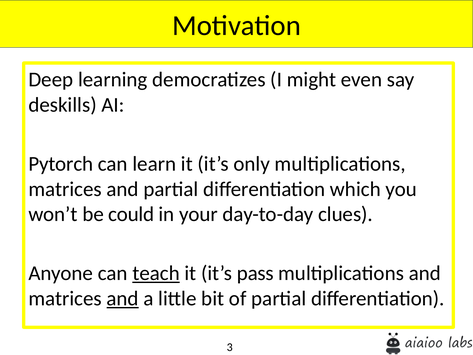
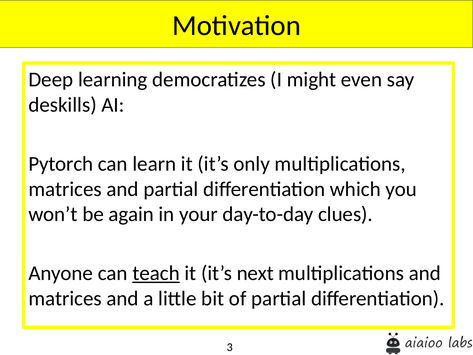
could: could -> again
pass: pass -> next
and at (123, 298) underline: present -> none
